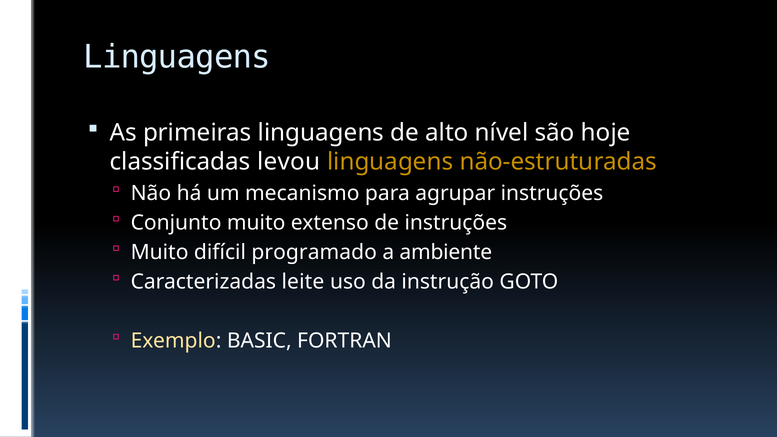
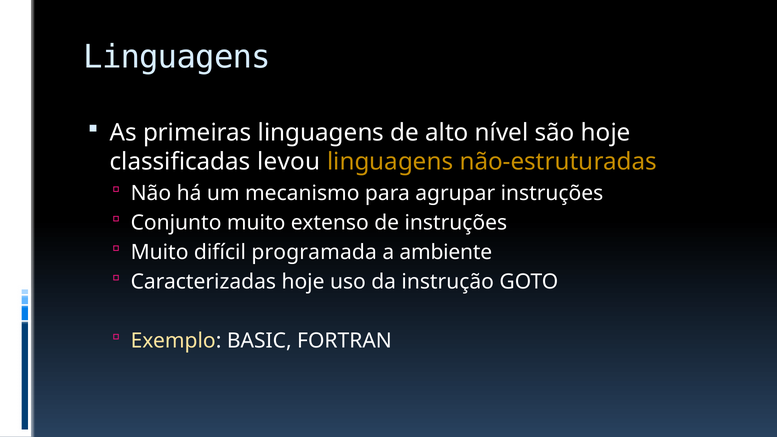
programado: programado -> programada
Caracterizadas leite: leite -> hoje
